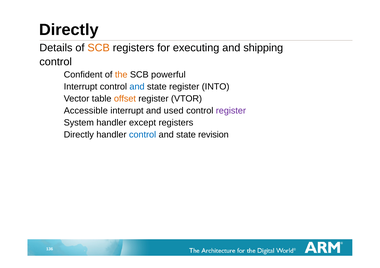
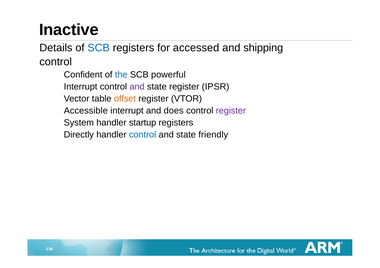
Directly at (69, 30): Directly -> Inactive
SCB at (99, 48) colour: orange -> blue
executing: executing -> accessed
the colour: orange -> blue
and at (137, 87) colour: blue -> purple
INTO: INTO -> IPSR
used: used -> does
except: except -> startup
revision: revision -> friendly
